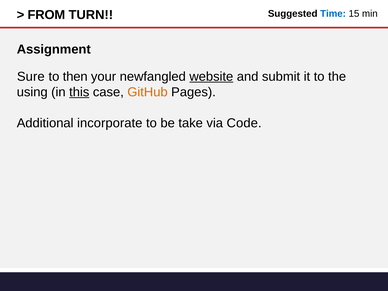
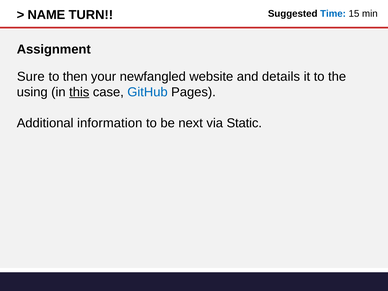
FROM: FROM -> NAME
website underline: present -> none
submit: submit -> details
GitHub colour: orange -> blue
incorporate: incorporate -> information
take: take -> next
Code: Code -> Static
